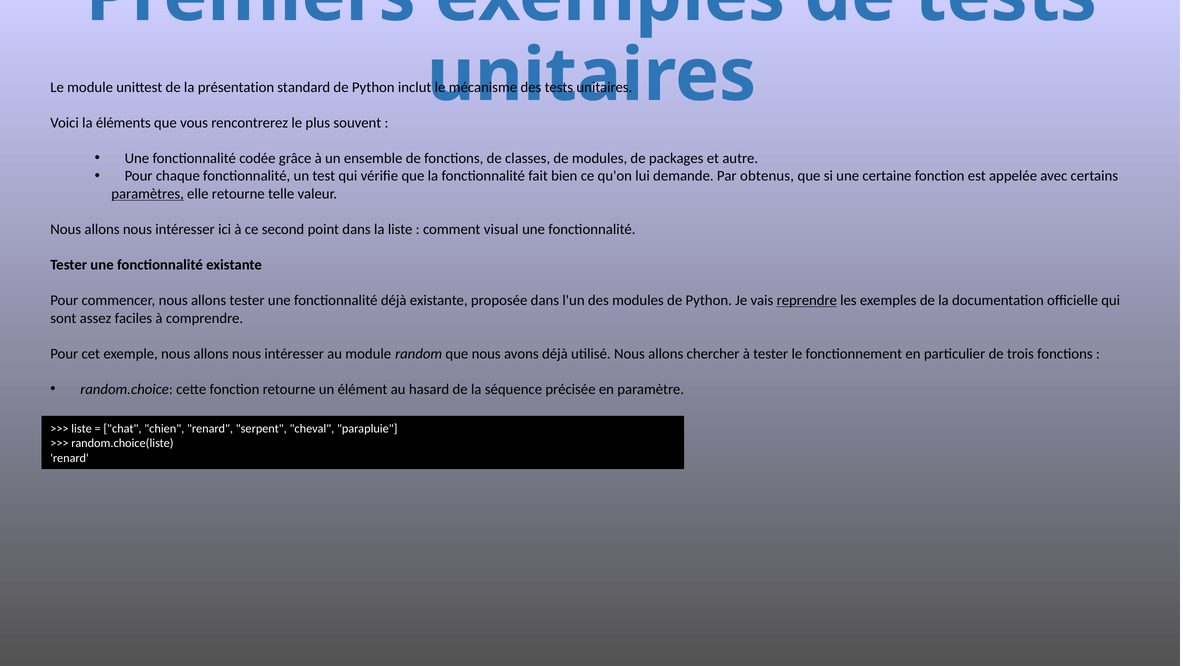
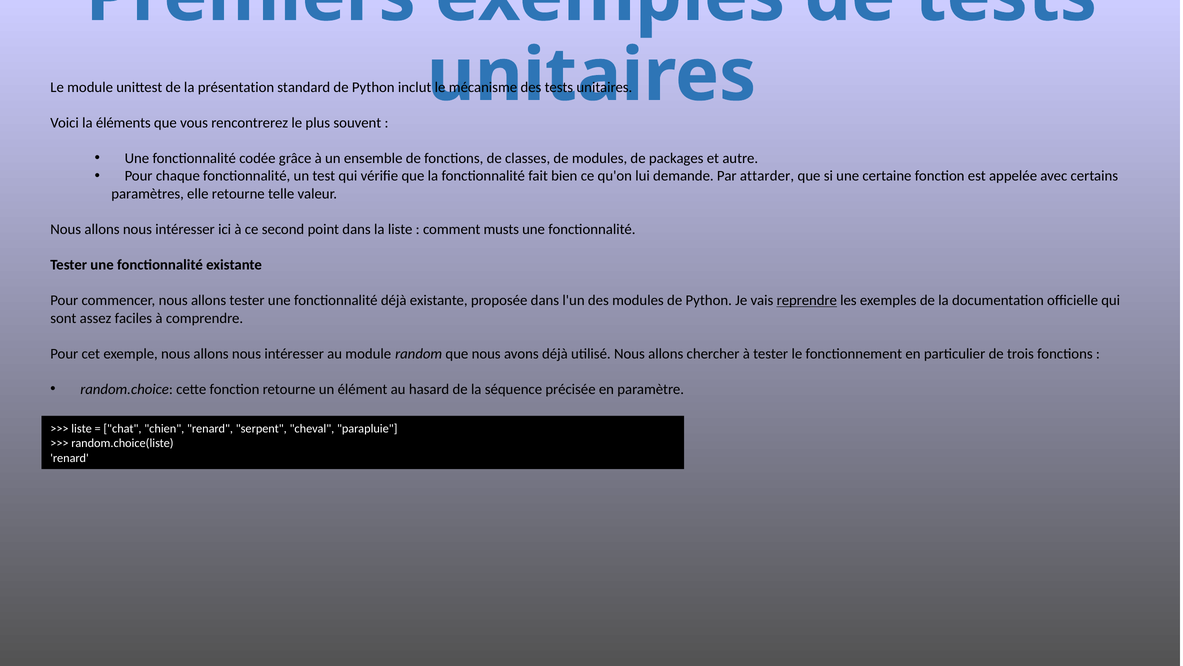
obtenus: obtenus -> attarder
paramètres underline: present -> none
visual: visual -> musts
